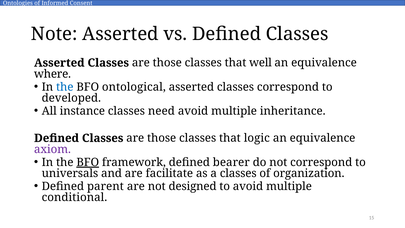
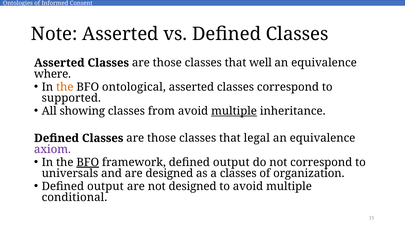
the at (65, 87) colour: blue -> orange
developed: developed -> supported
instance: instance -> showing
need: need -> from
multiple at (234, 111) underline: none -> present
logic: logic -> legal
framework defined bearer: bearer -> output
are facilitate: facilitate -> designed
parent at (105, 186): parent -> output
